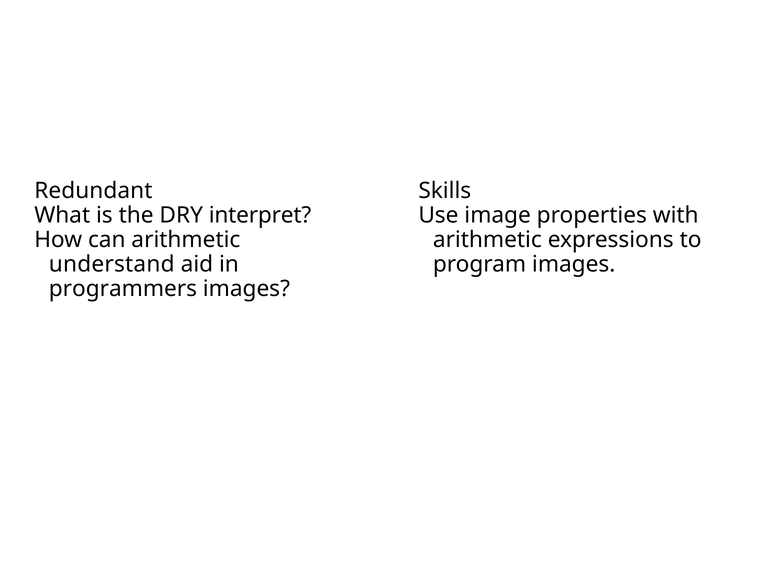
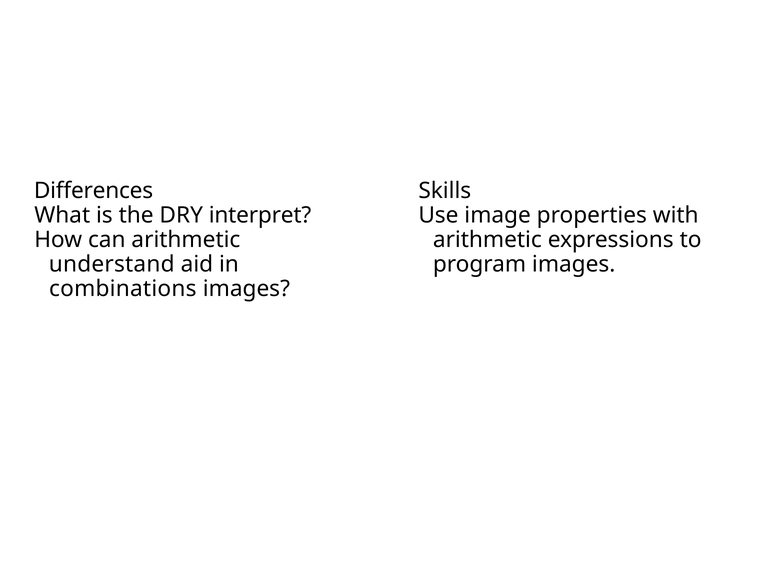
Redundant: Redundant -> Differences
programmers: programmers -> combinations
